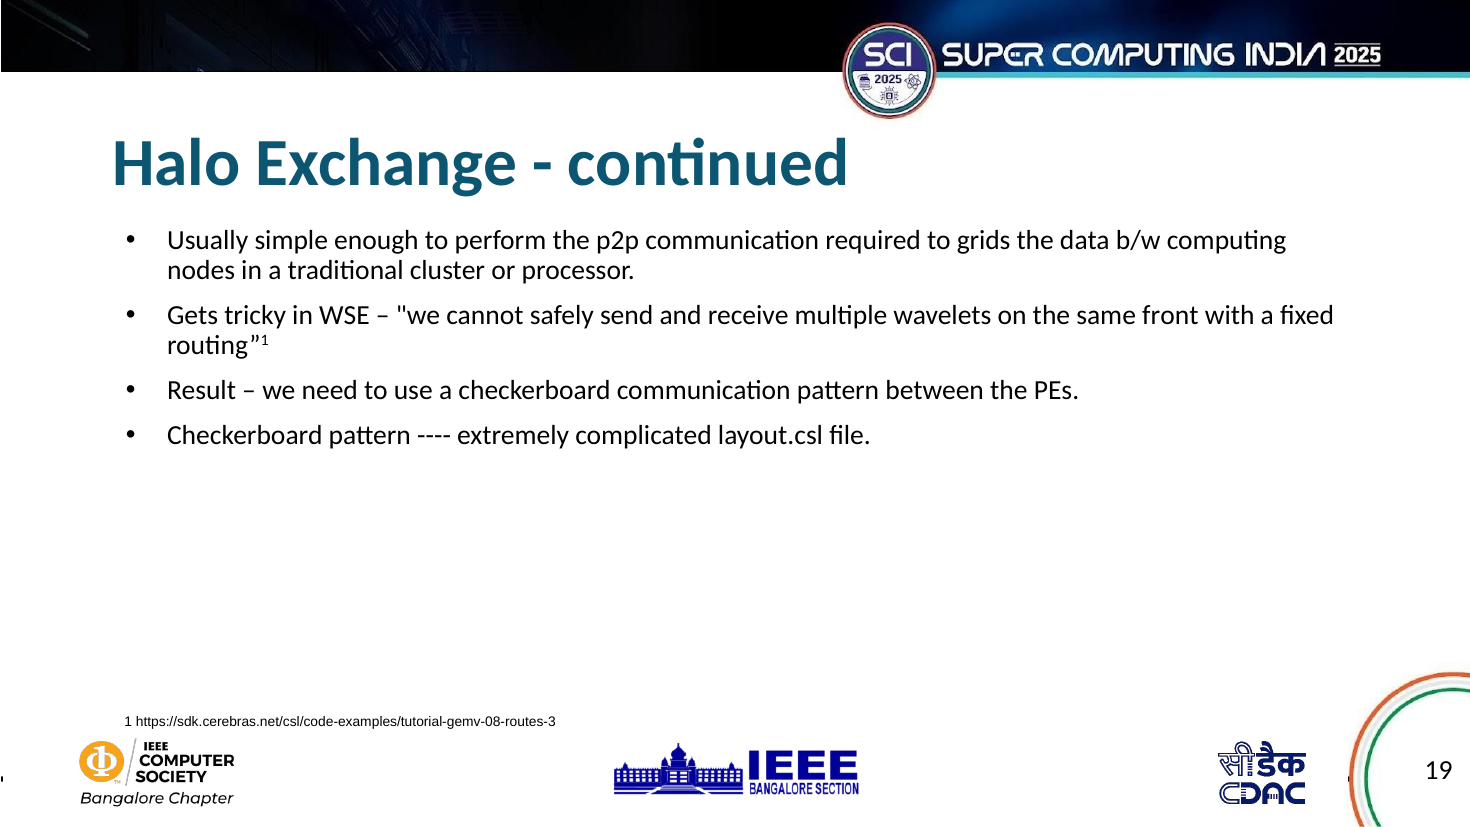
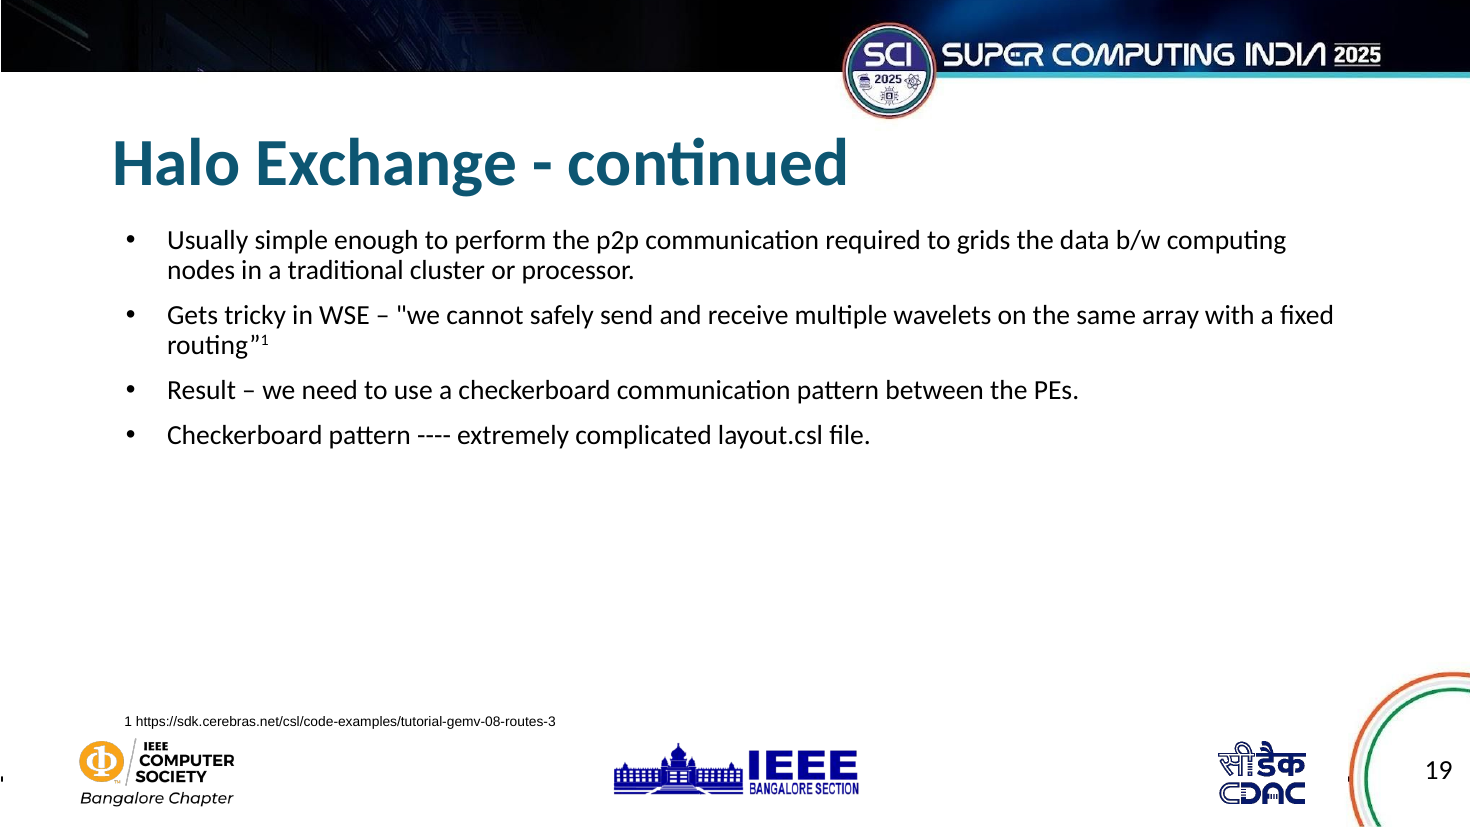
front: front -> array
